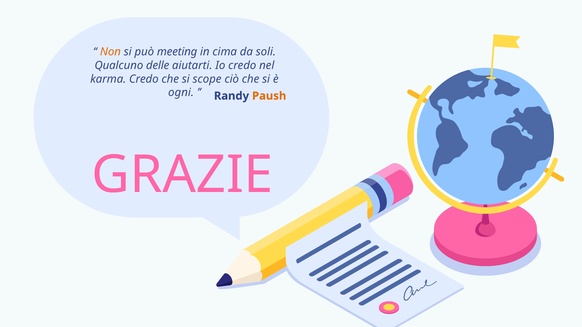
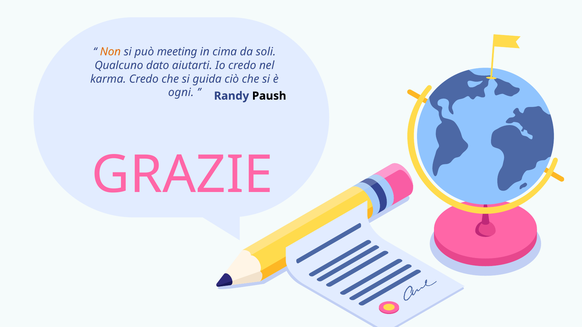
delle: delle -> dato
scope: scope -> guida
Paush colour: orange -> black
